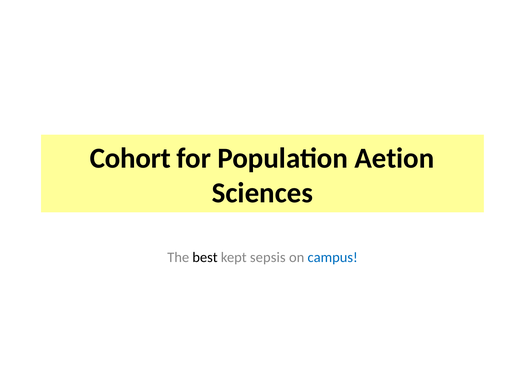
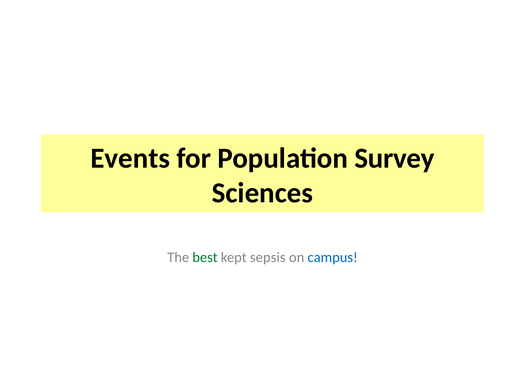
Cohort: Cohort -> Events
Aetion: Aetion -> Survey
best colour: black -> green
